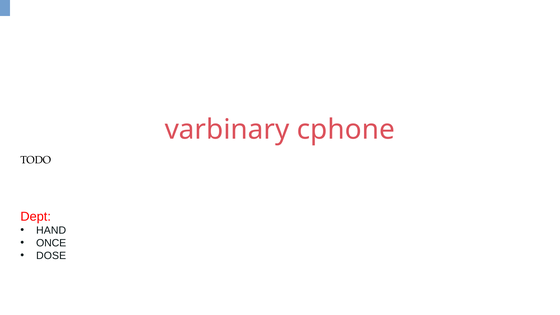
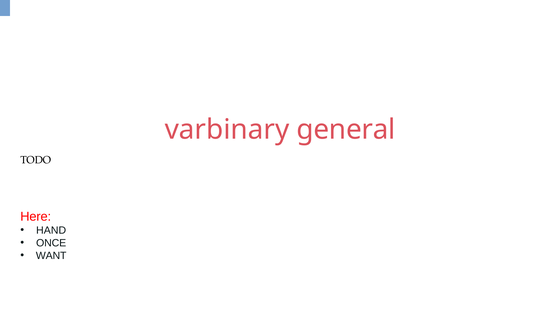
cphone: cphone -> general
Dept: Dept -> Here
DOSE: DOSE -> WANT
